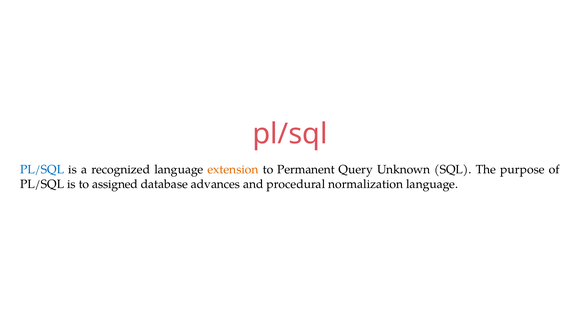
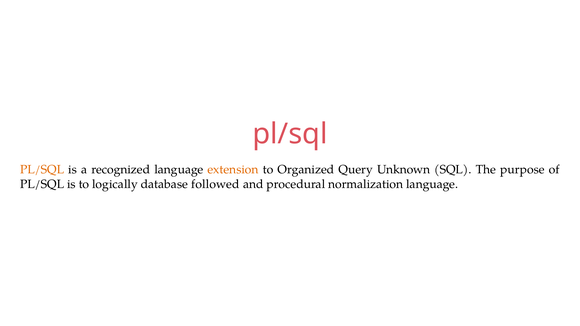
PL/SQL at (42, 170) colour: blue -> orange
Permanent: Permanent -> Organized
assigned: assigned -> logically
advances: advances -> followed
